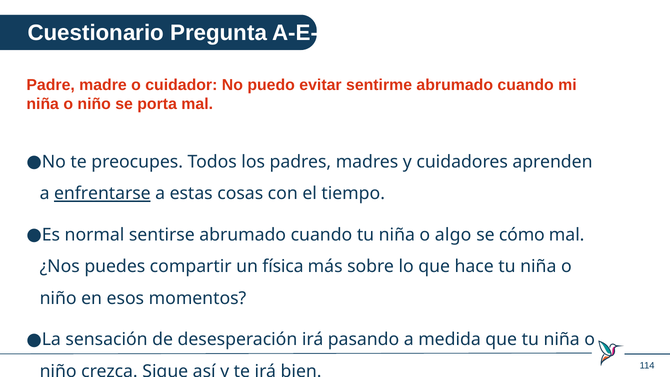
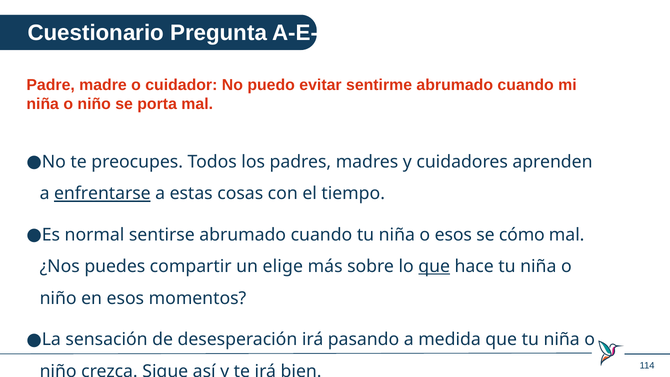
o algo: algo -> esos
física: física -> elige
que at (434, 267) underline: none -> present
